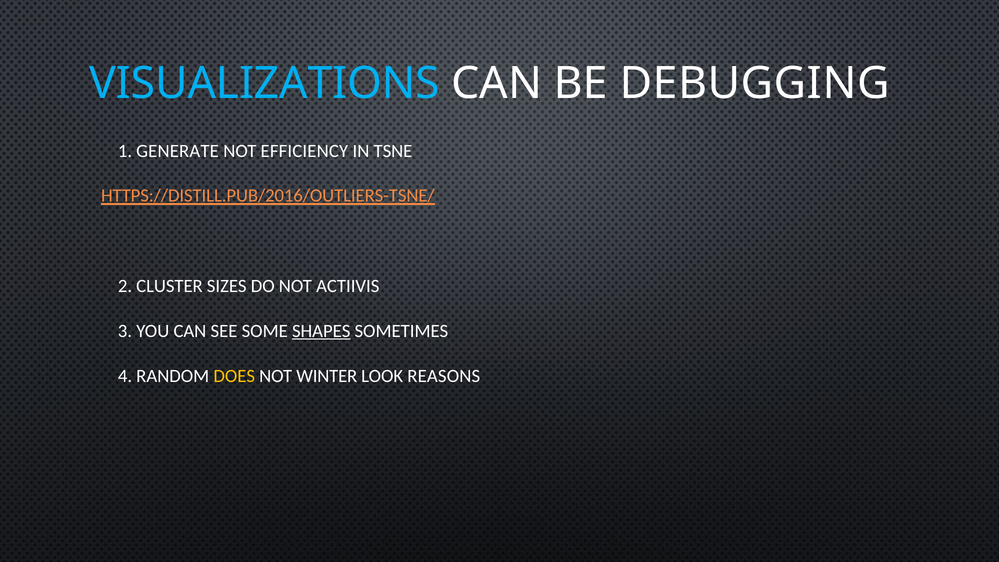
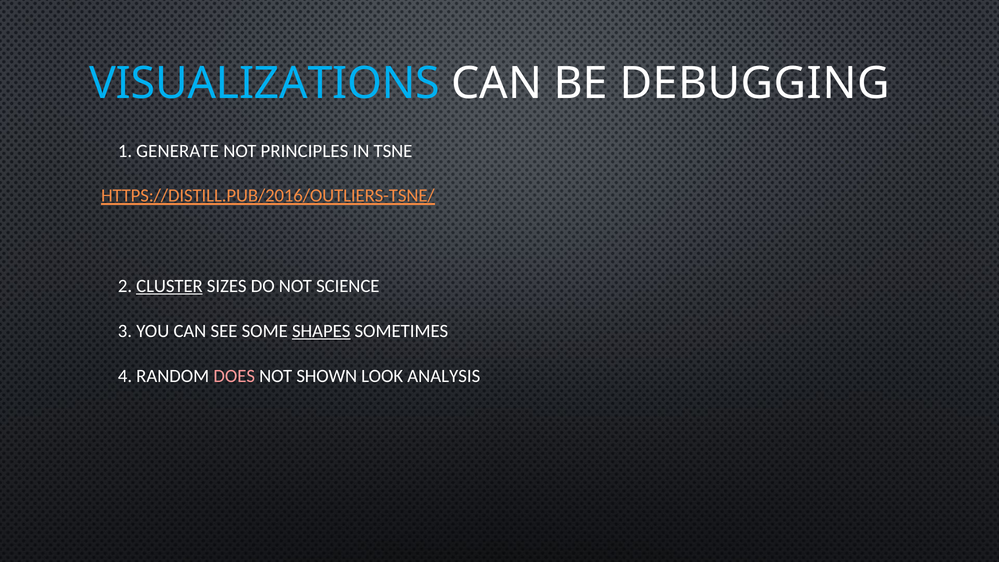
EFFICIENCY: EFFICIENCY -> PRINCIPLES
CLUSTER underline: none -> present
ACTIIVIS: ACTIIVIS -> SCIENCE
DOES colour: yellow -> pink
WINTER: WINTER -> SHOWN
REASONS: REASONS -> ANALYSIS
